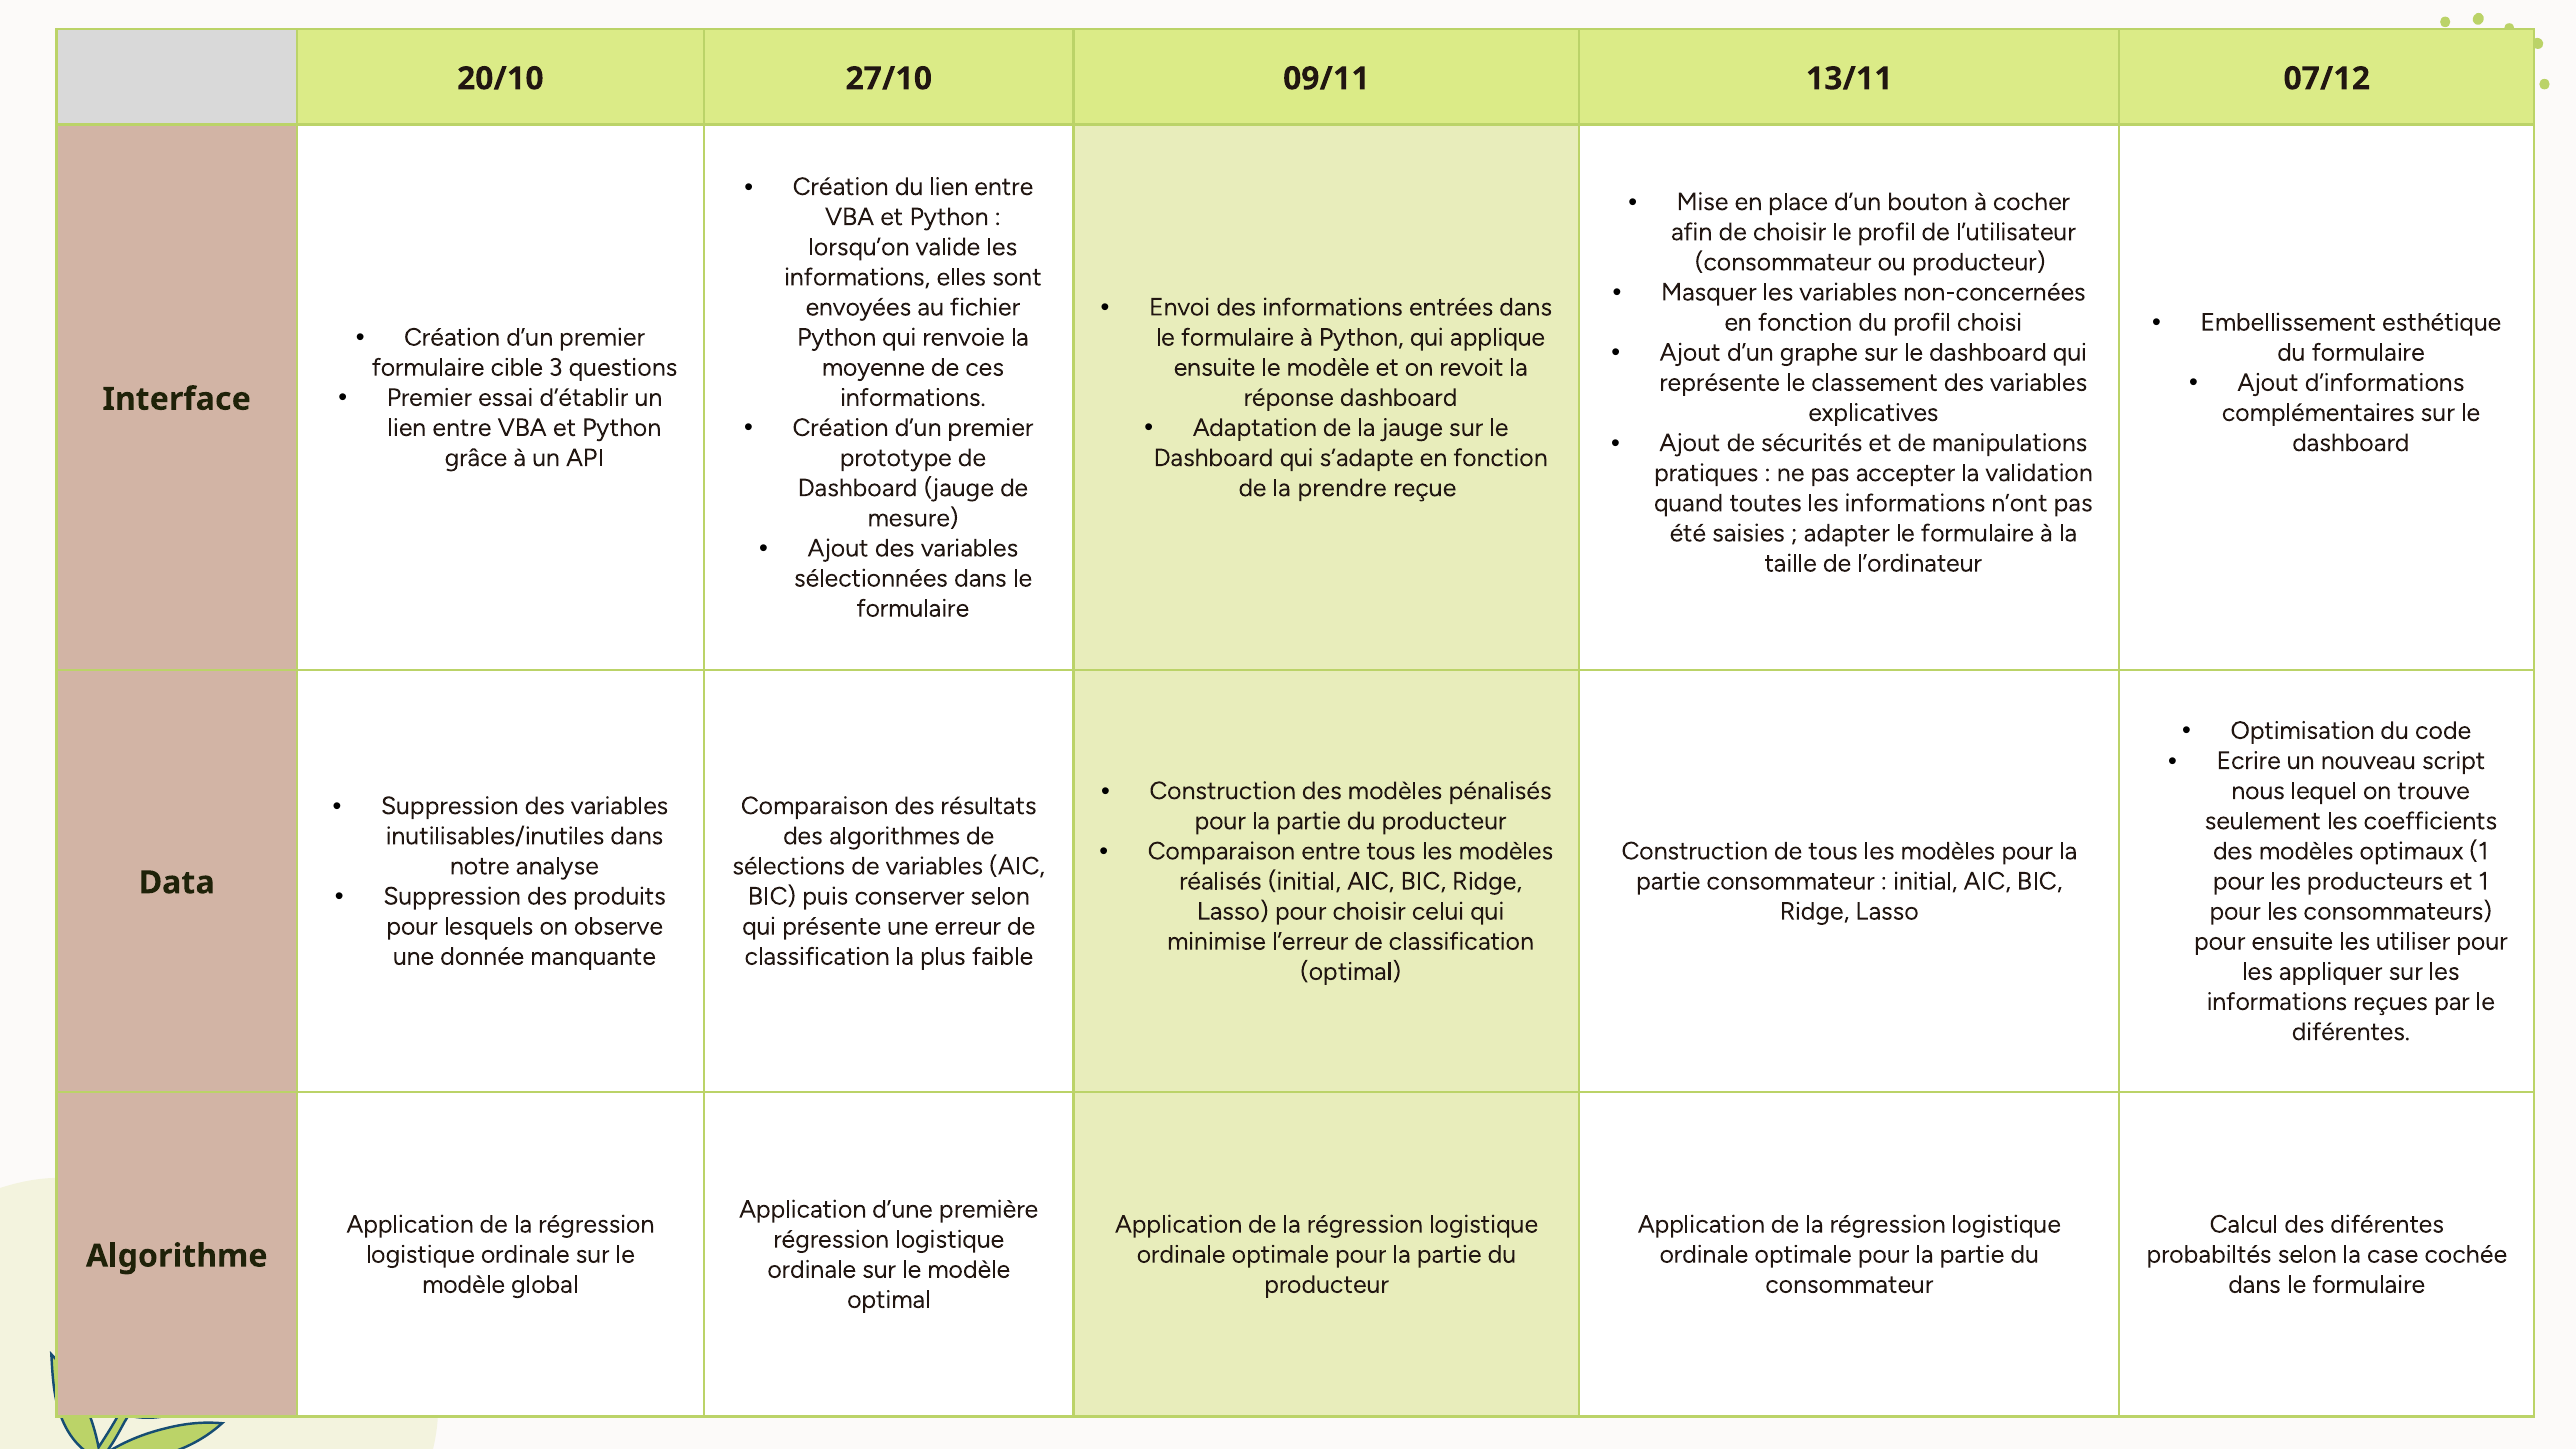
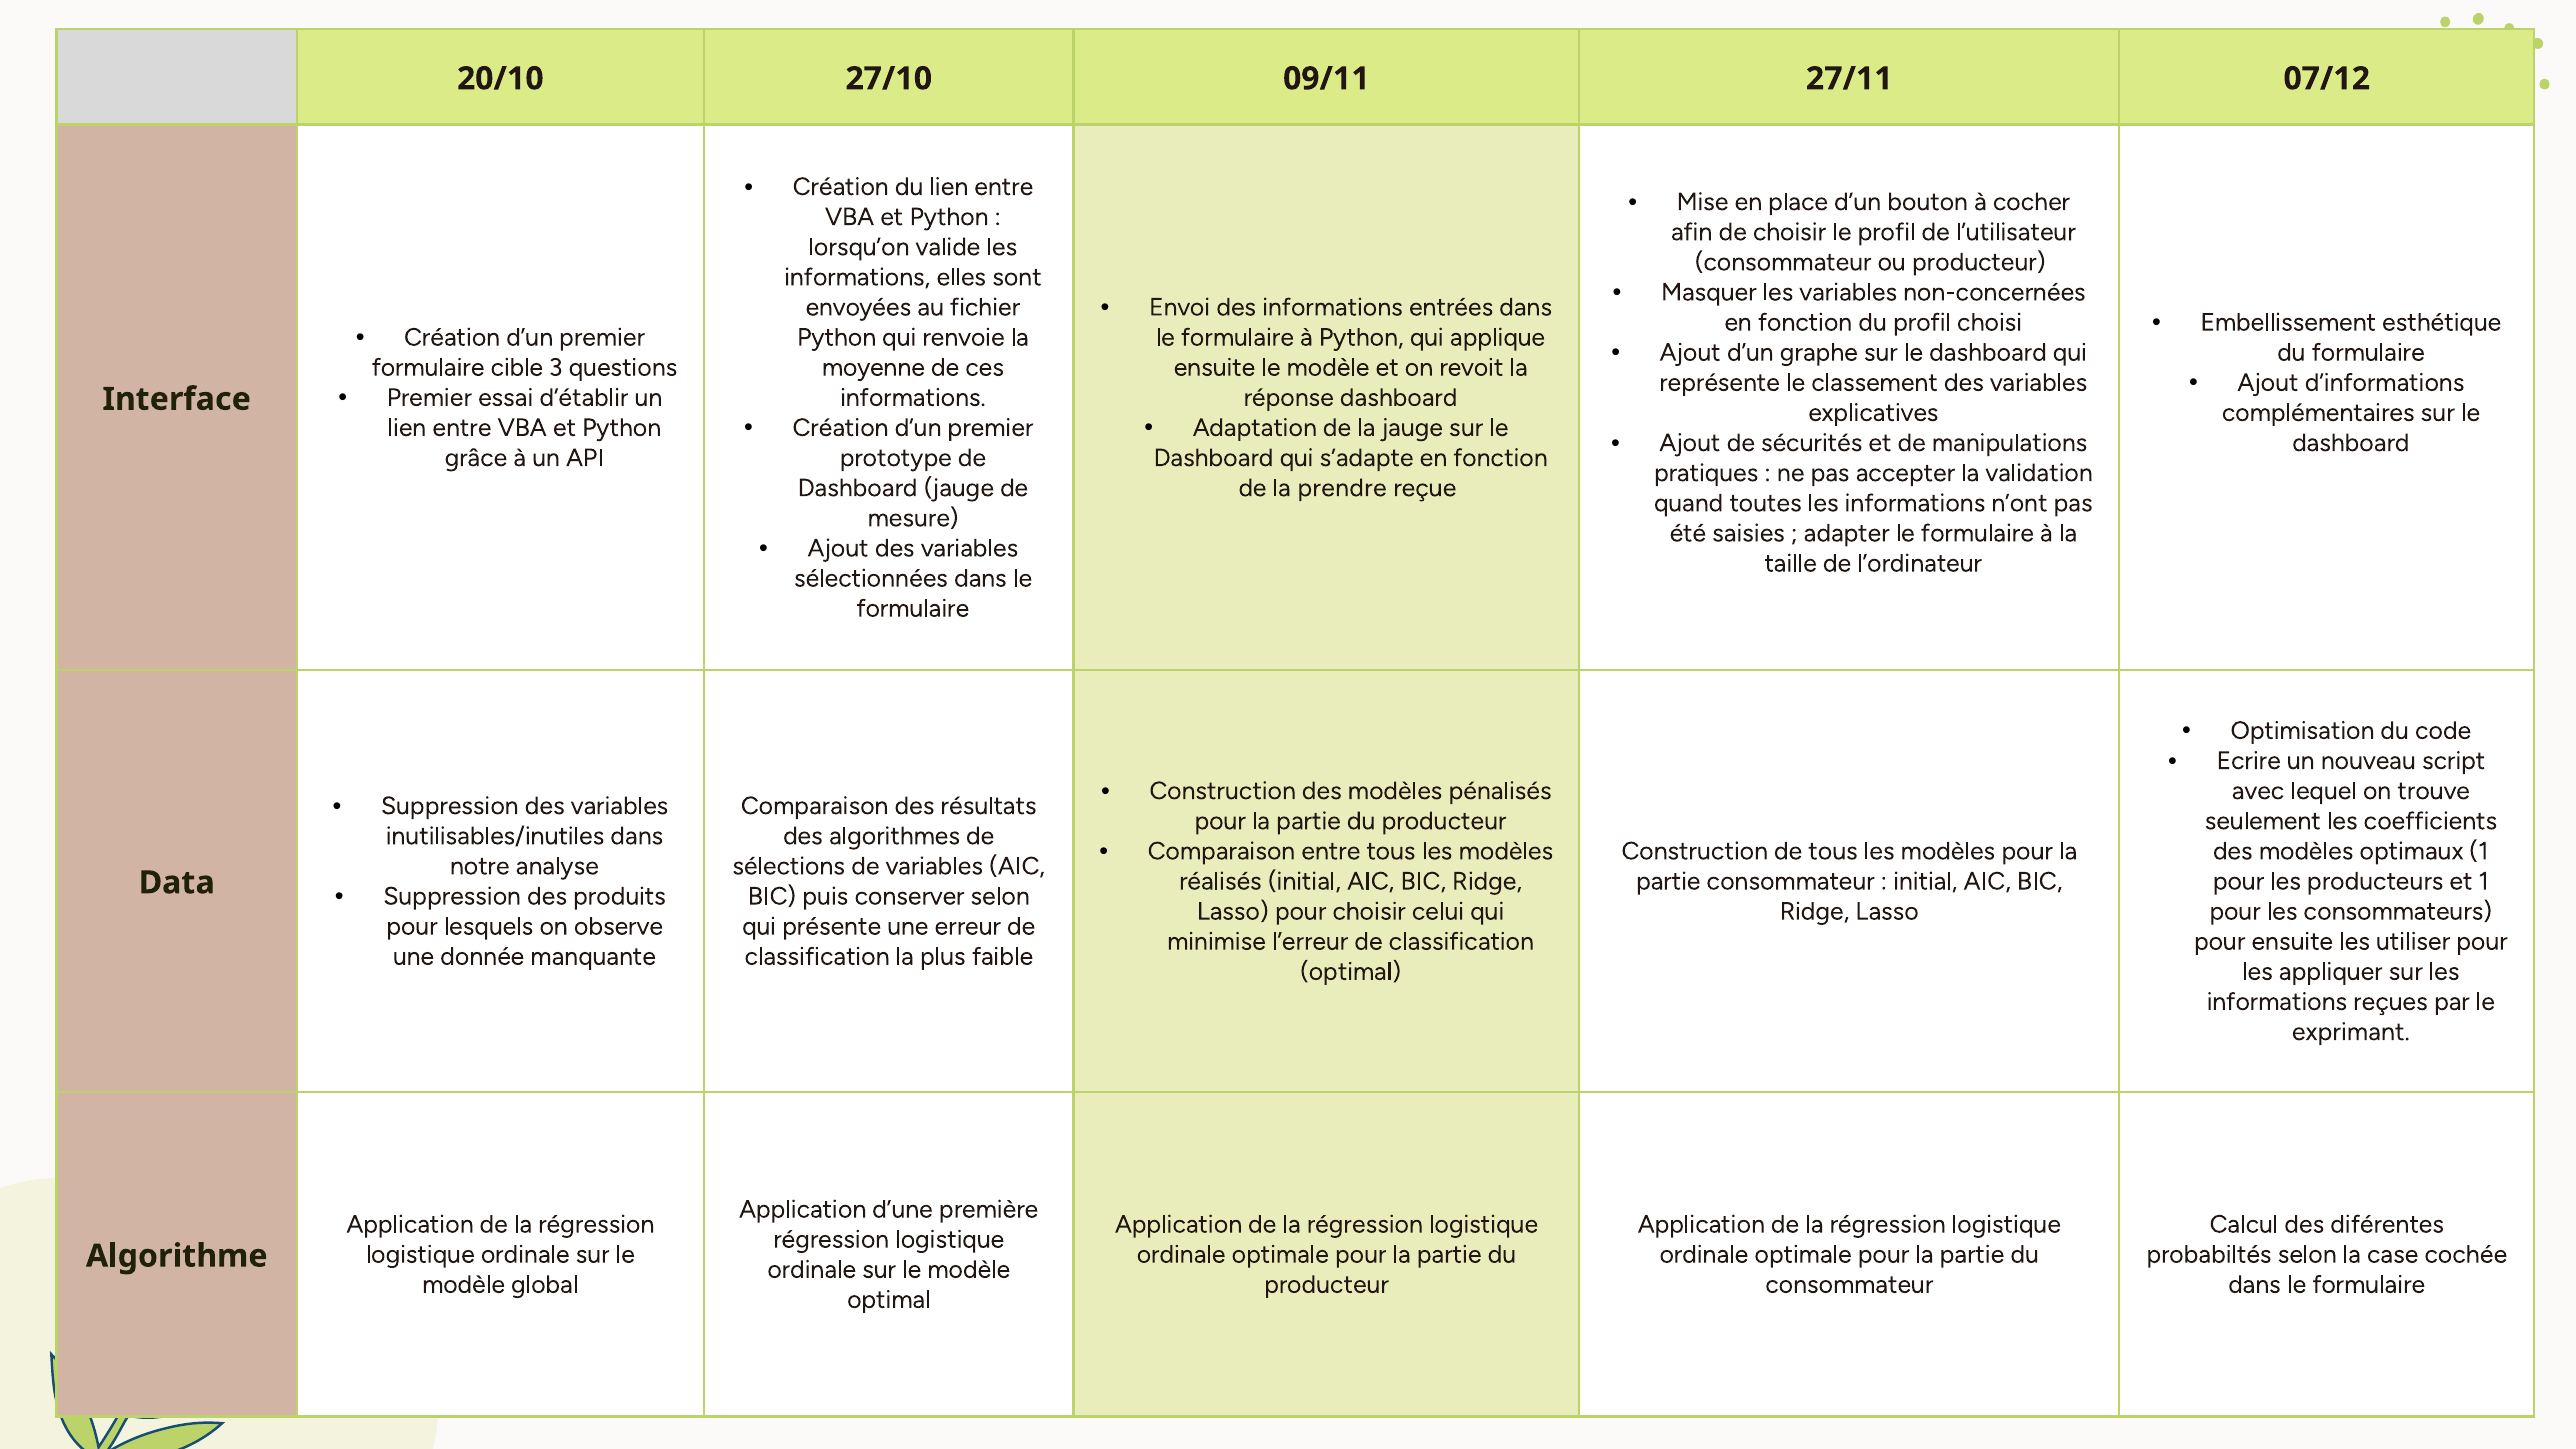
13/11: 13/11 -> 27/11
nous: nous -> avec
diférentes at (2351, 1032): diférentes -> exprimant
